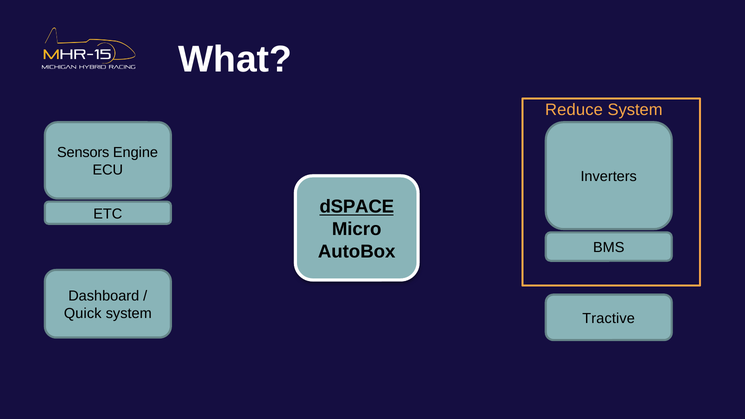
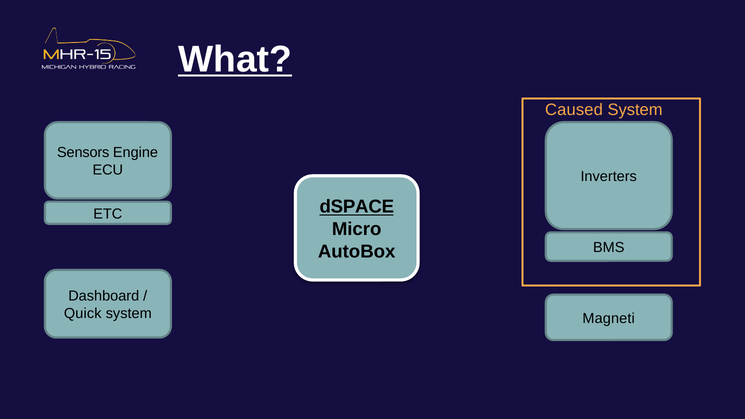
What underline: none -> present
Reduce: Reduce -> Caused
Tractive: Tractive -> Magneti
